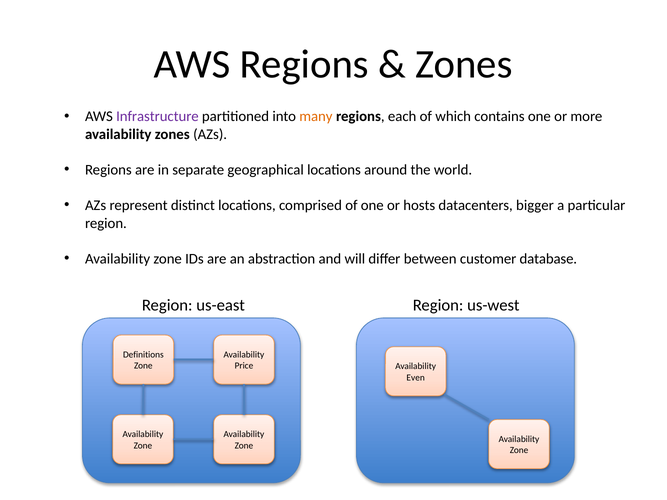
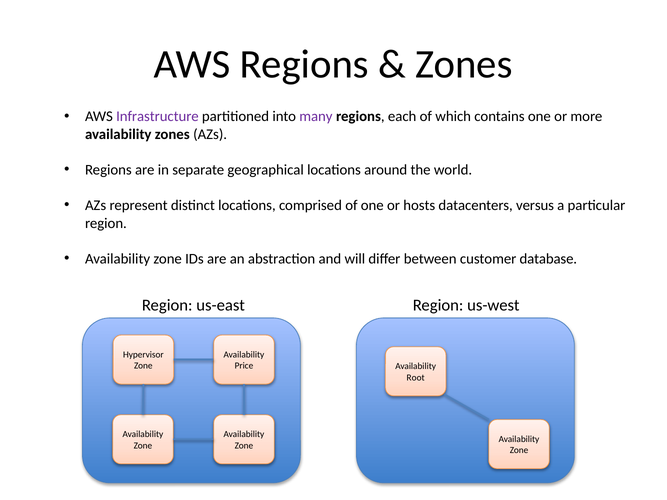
many colour: orange -> purple
bigger: bigger -> versus
Definitions: Definitions -> Hypervisor
Even: Even -> Root
